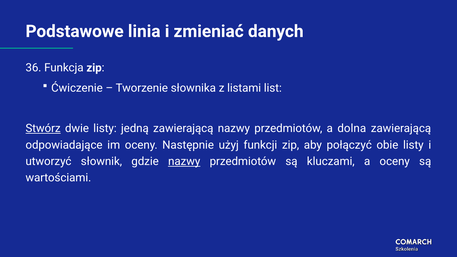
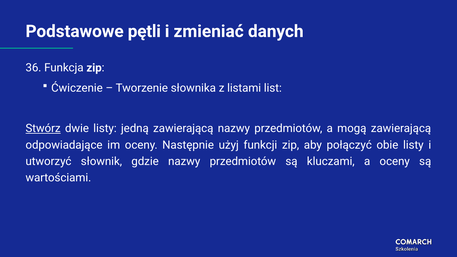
linia: linia -> pętli
dolna: dolna -> mogą
nazwy at (184, 161) underline: present -> none
